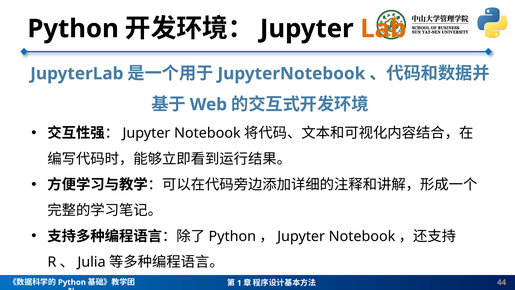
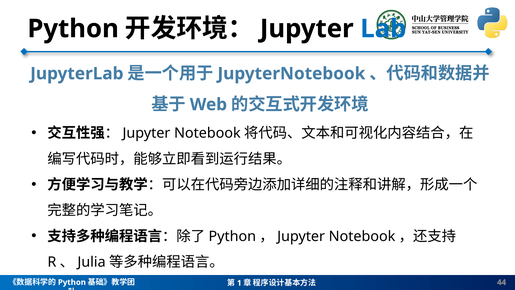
Lab colour: orange -> blue
